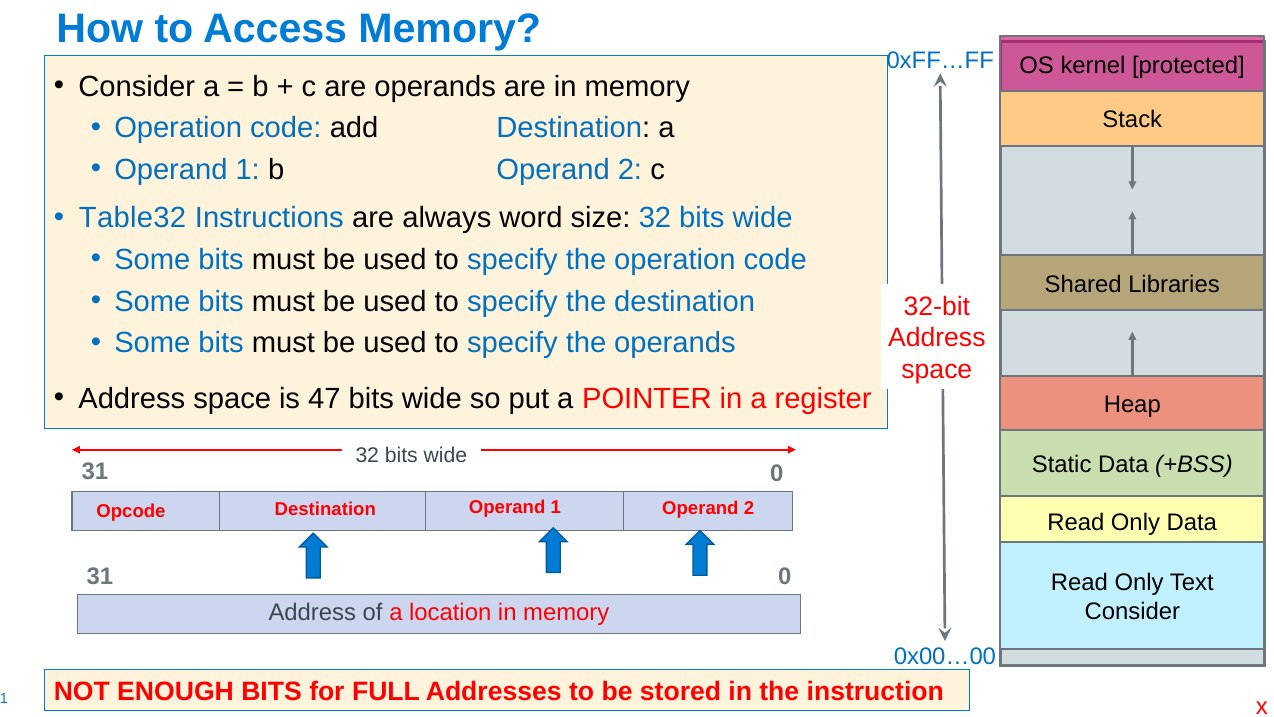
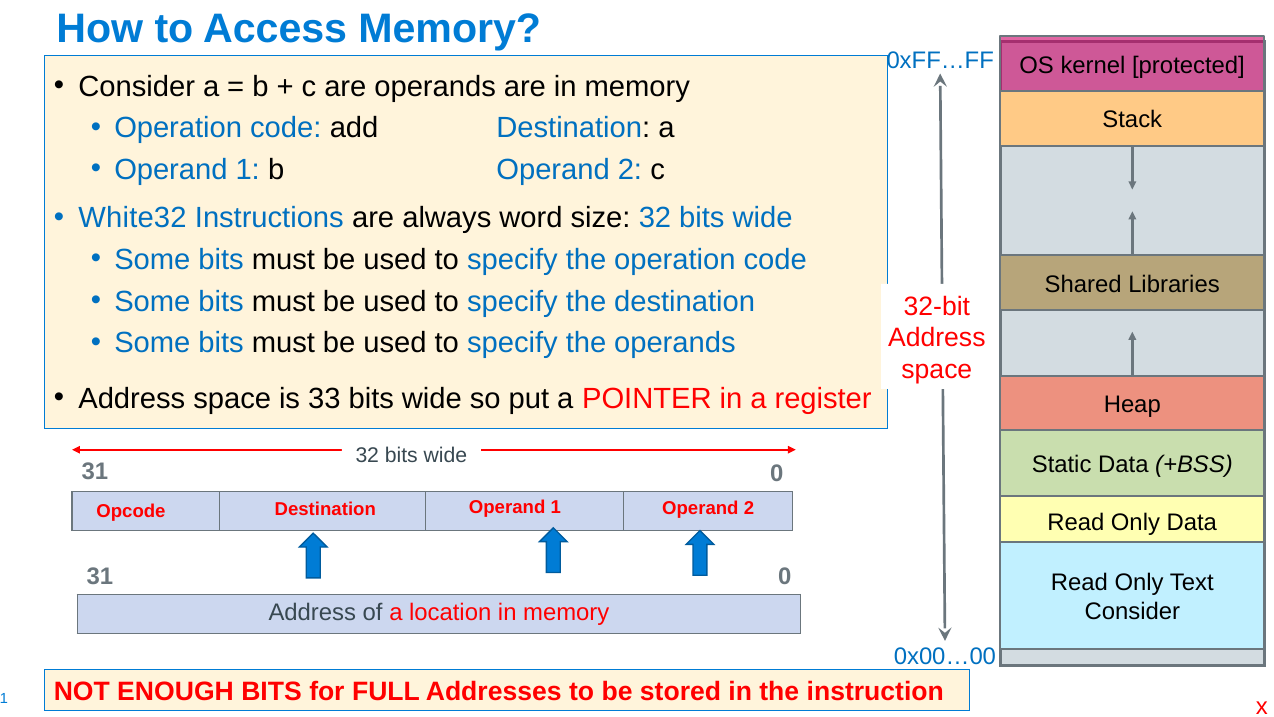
Table32: Table32 -> White32
47: 47 -> 33
